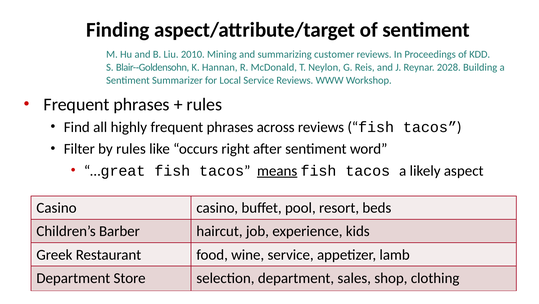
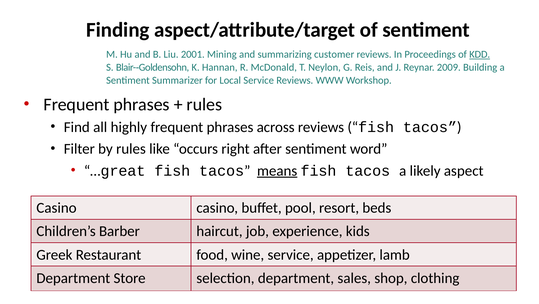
2010: 2010 -> 2001
KDD underline: none -> present
2028: 2028 -> 2009
